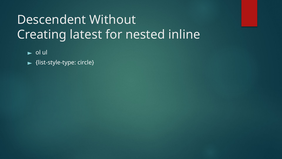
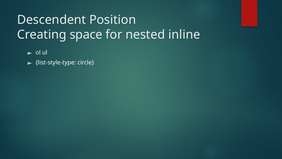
Without: Without -> Position
latest: latest -> space
